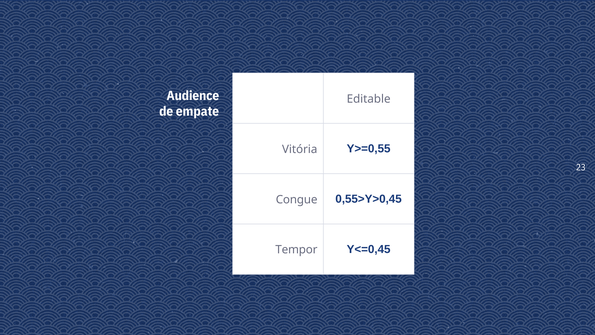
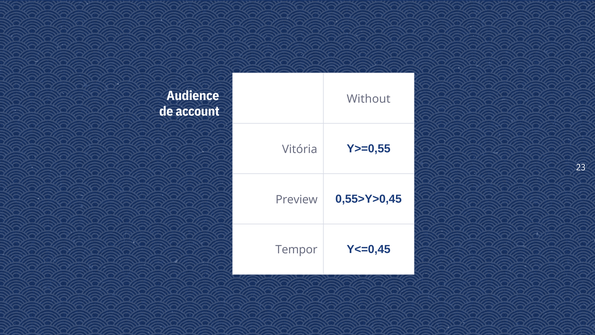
Editable: Editable -> Without
empate: empate -> account
Congue: Congue -> Preview
